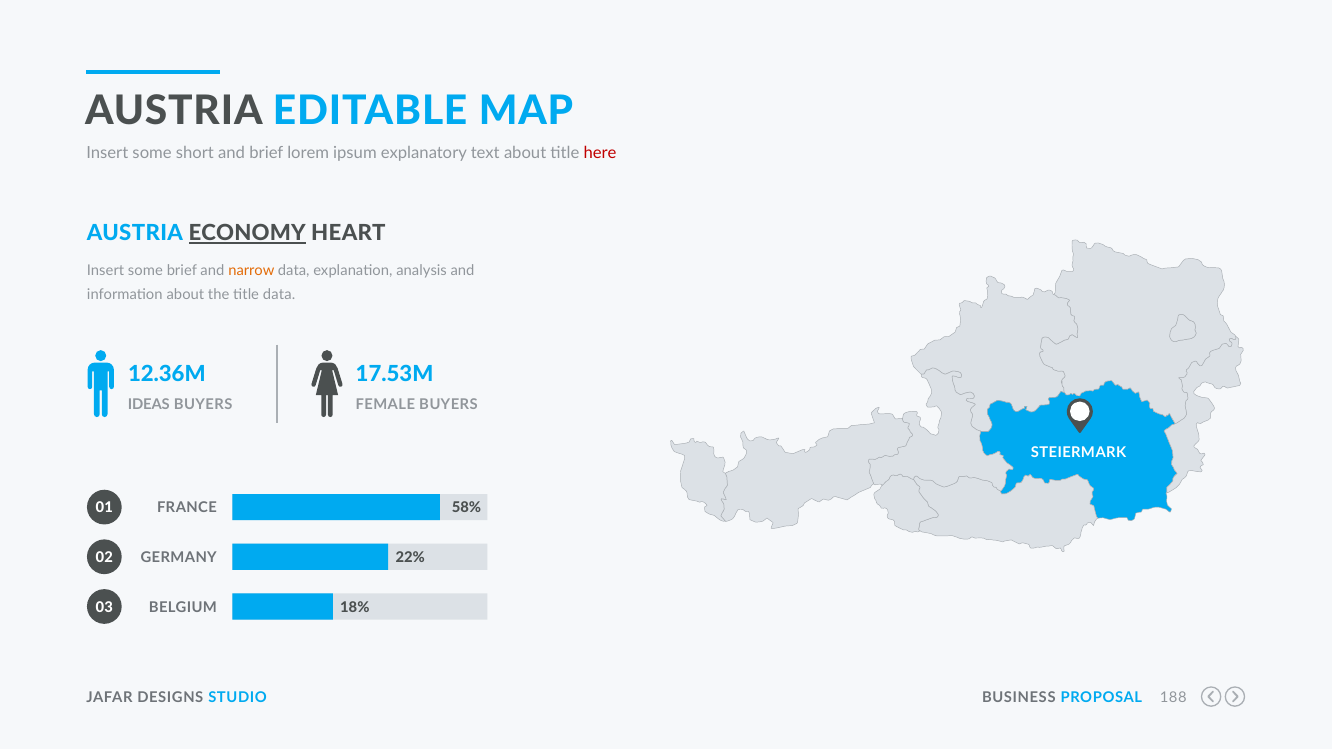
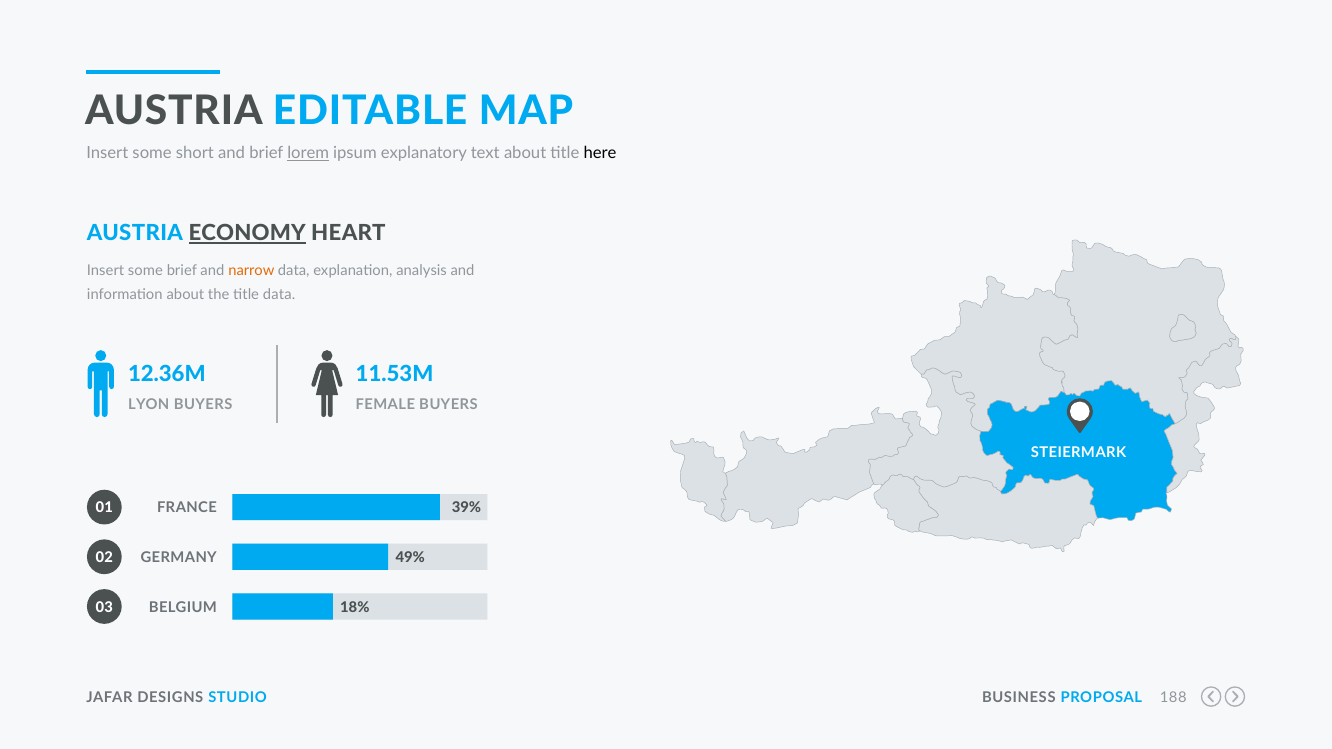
lorem underline: none -> present
here colour: red -> black
17.53M: 17.53M -> 11.53M
IDEAS: IDEAS -> LYON
58%: 58% -> 39%
22%: 22% -> 49%
